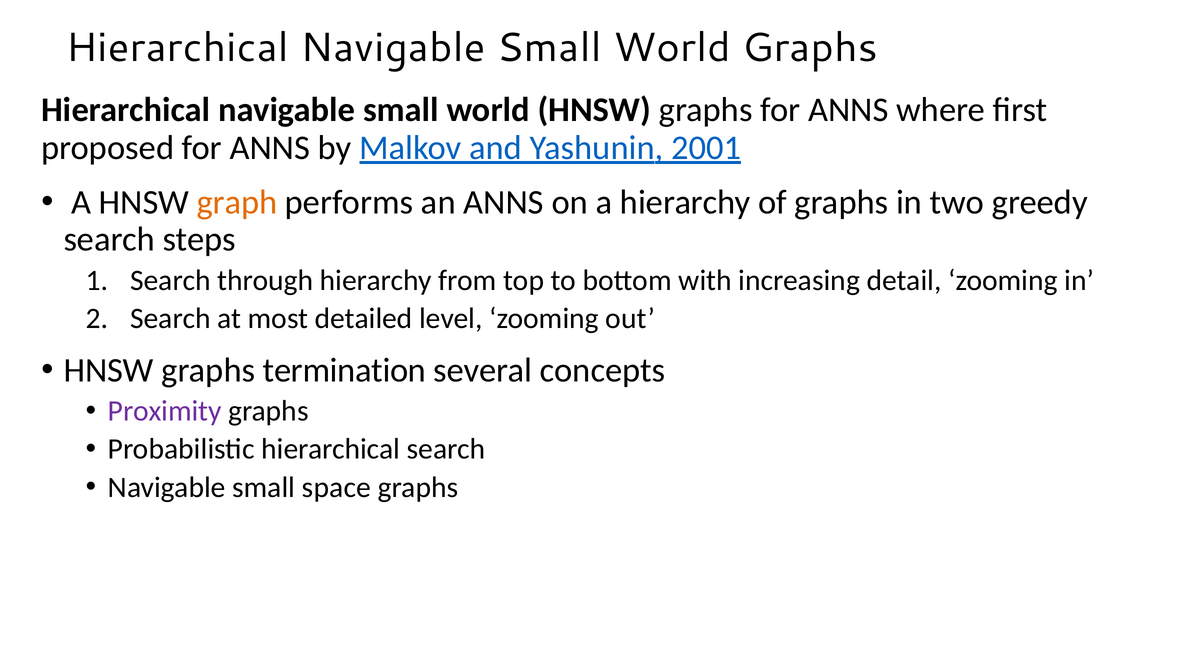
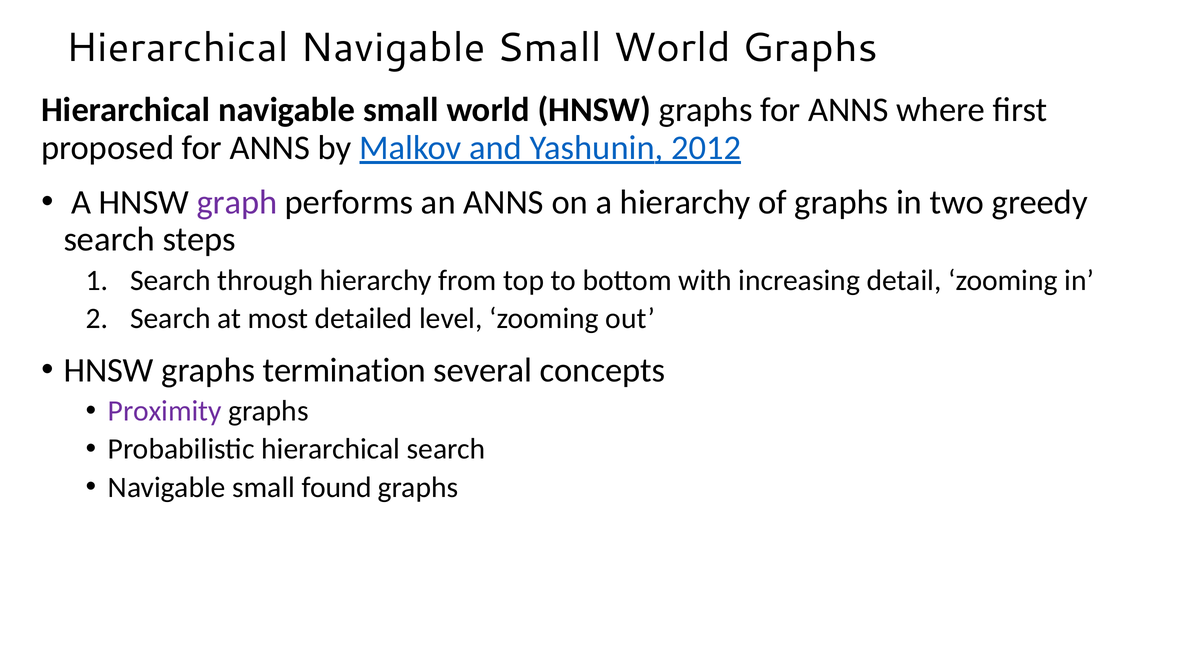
2001: 2001 -> 2012
graph colour: orange -> purple
space: space -> found
